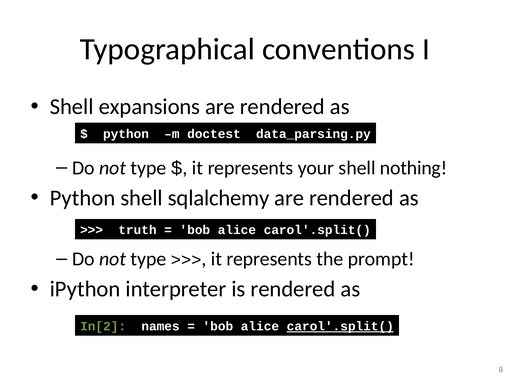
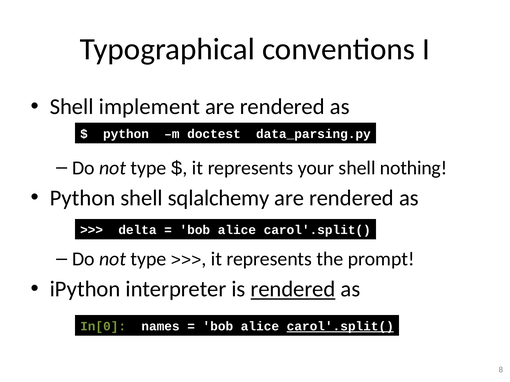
expansions: expansions -> implement
truth: truth -> delta
rendered at (293, 290) underline: none -> present
In[2: In[2 -> In[0
